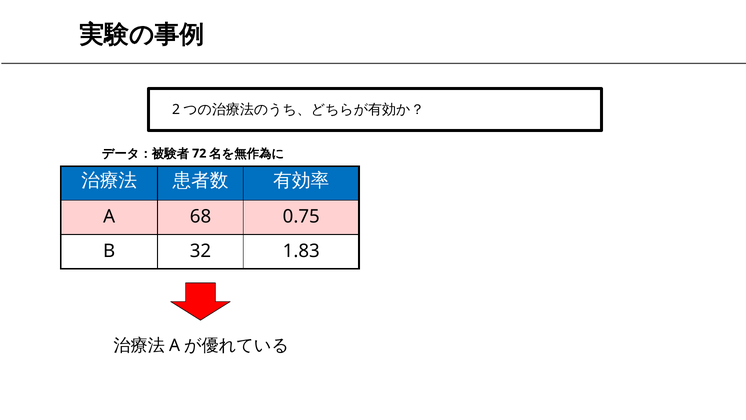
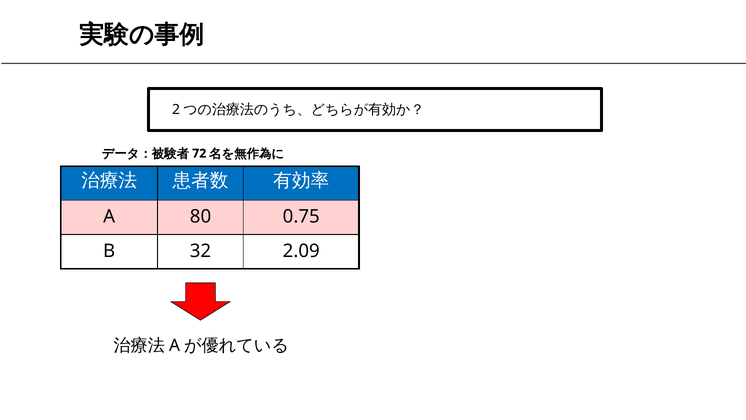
68: 68 -> 80
1.83: 1.83 -> 2.09
